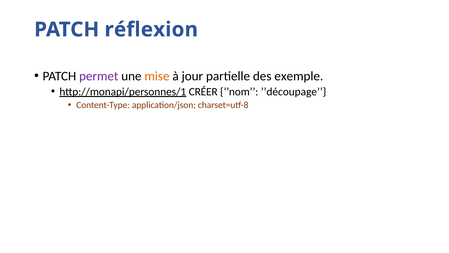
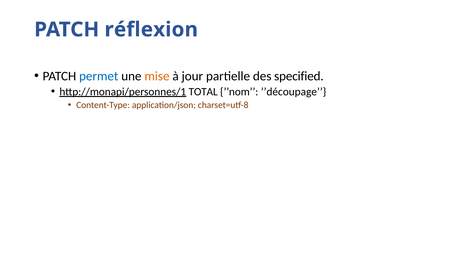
permet colour: purple -> blue
exemple: exemple -> specified
CRÉER: CRÉER -> TOTAL
